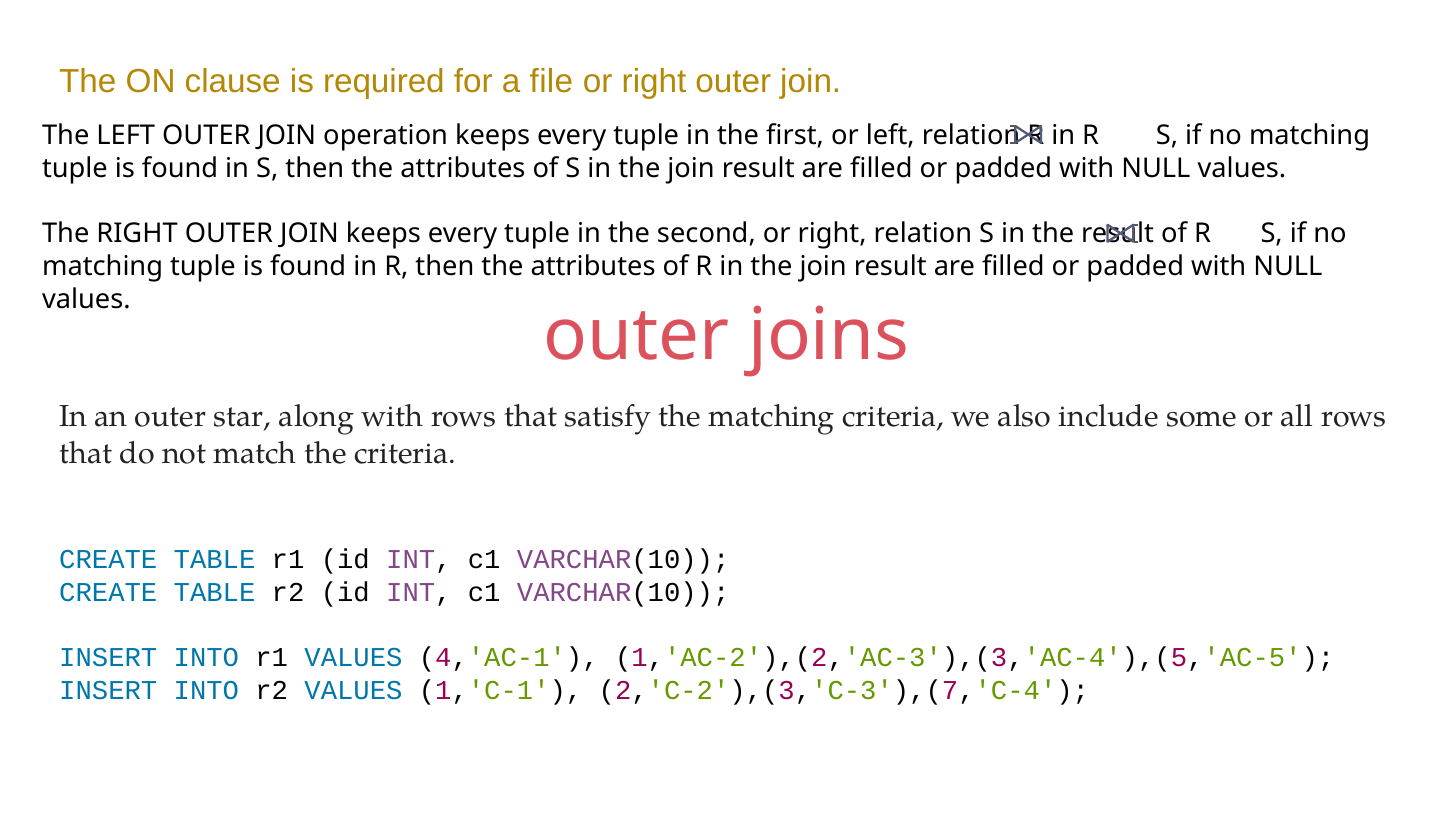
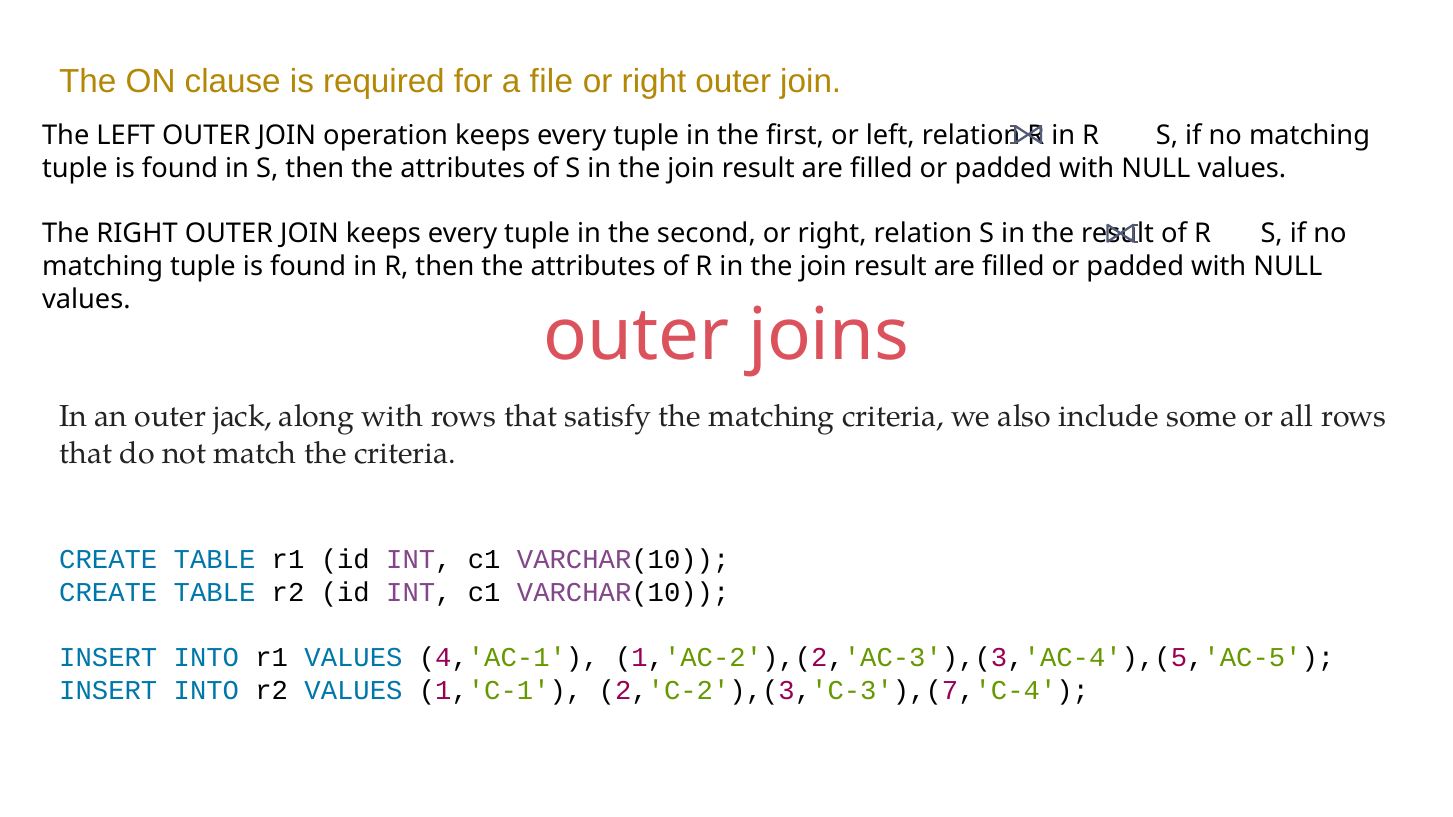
star: star -> jack
